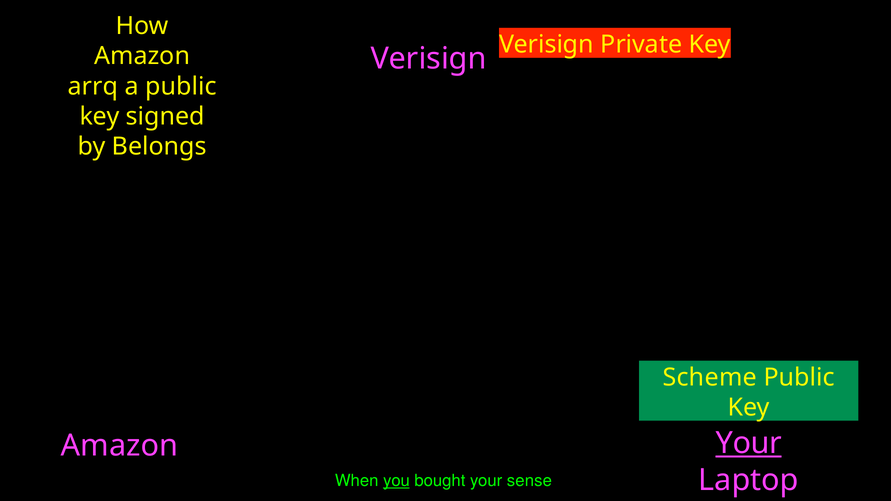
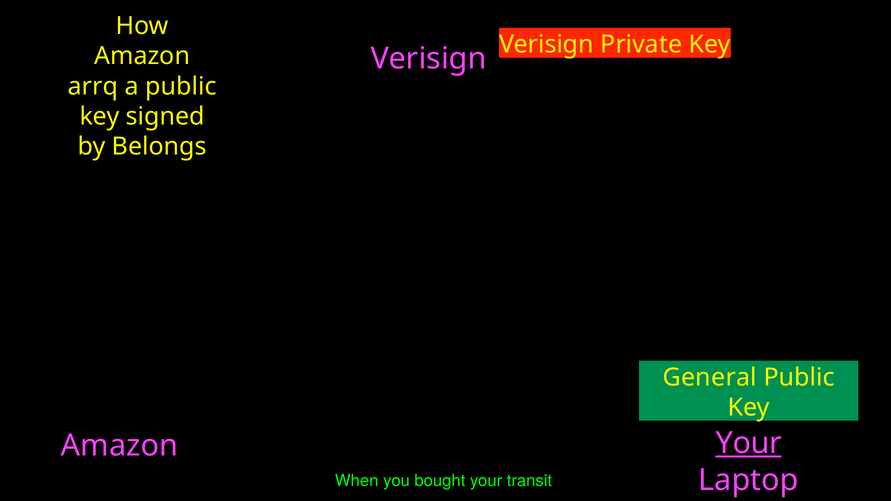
Scheme: Scheme -> General
you underline: present -> none
sense: sense -> transit
